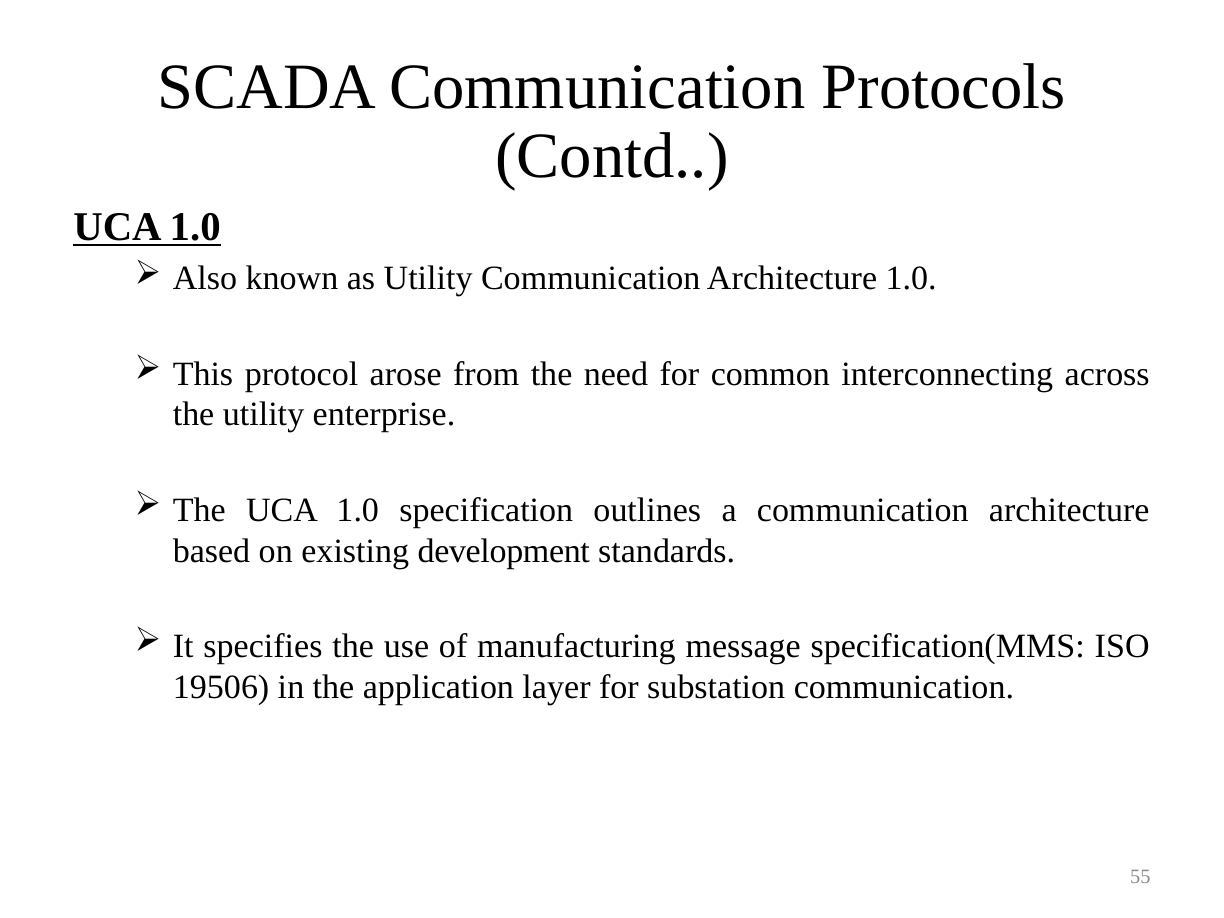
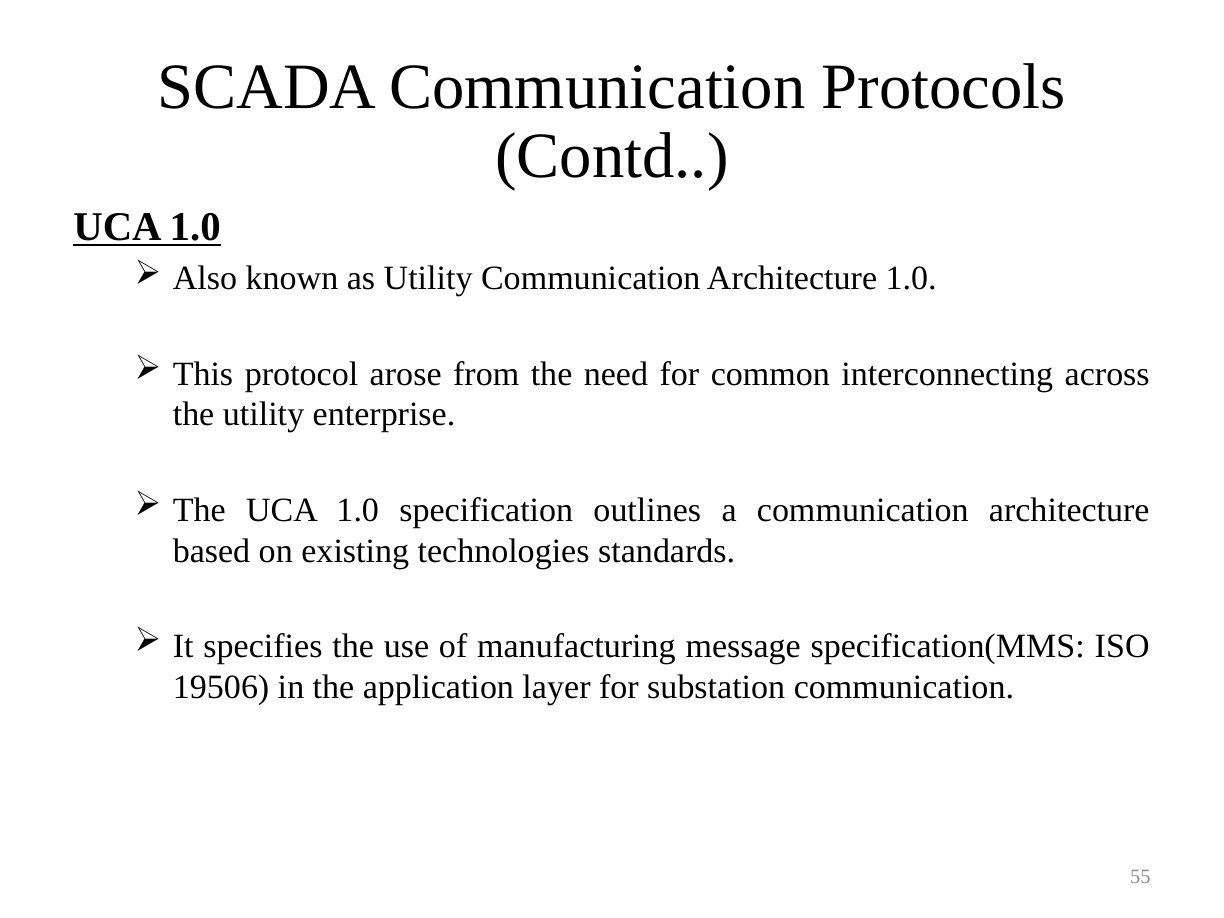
development: development -> technologies
